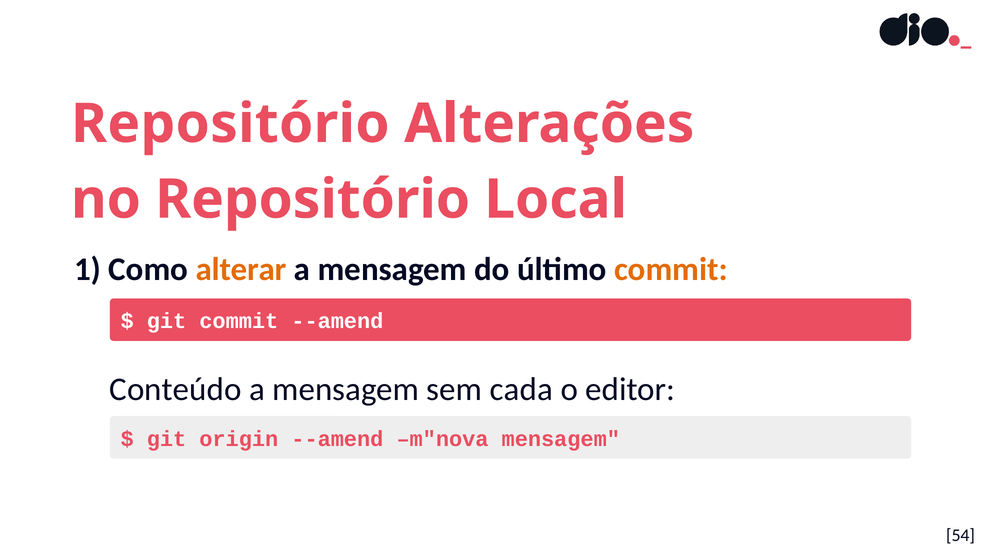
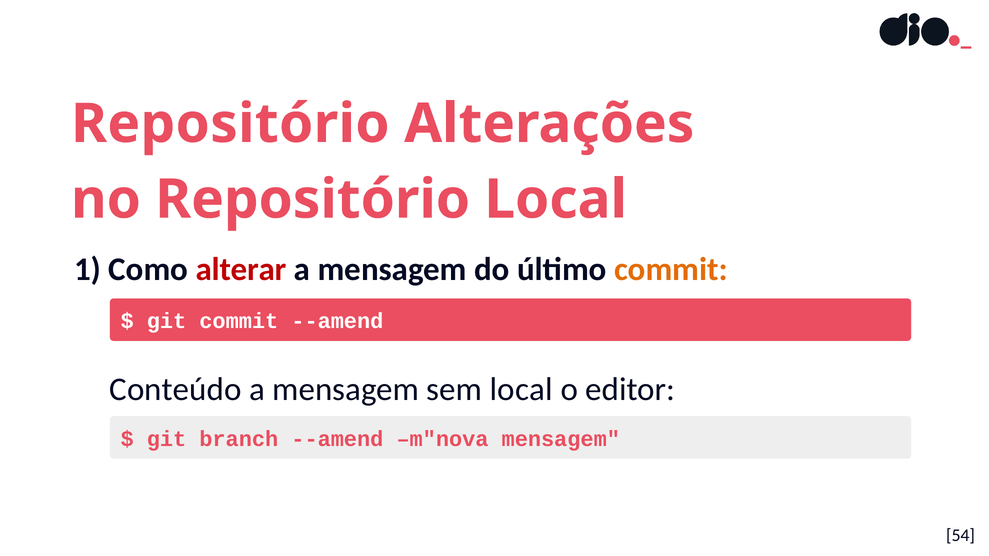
alterar colour: orange -> red
sem cada: cada -> local
origin: origin -> branch
